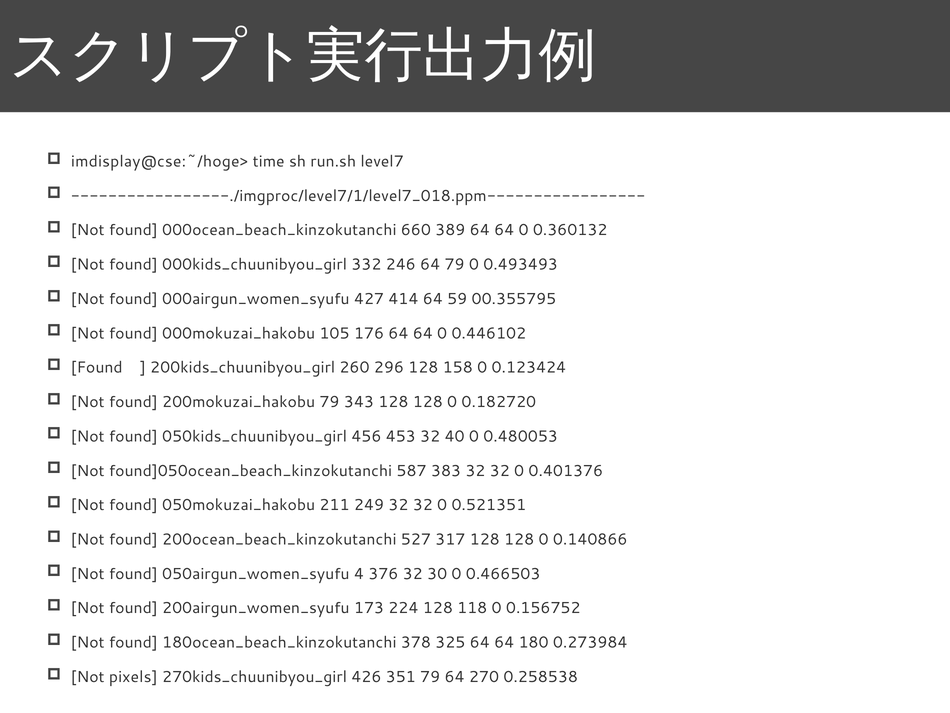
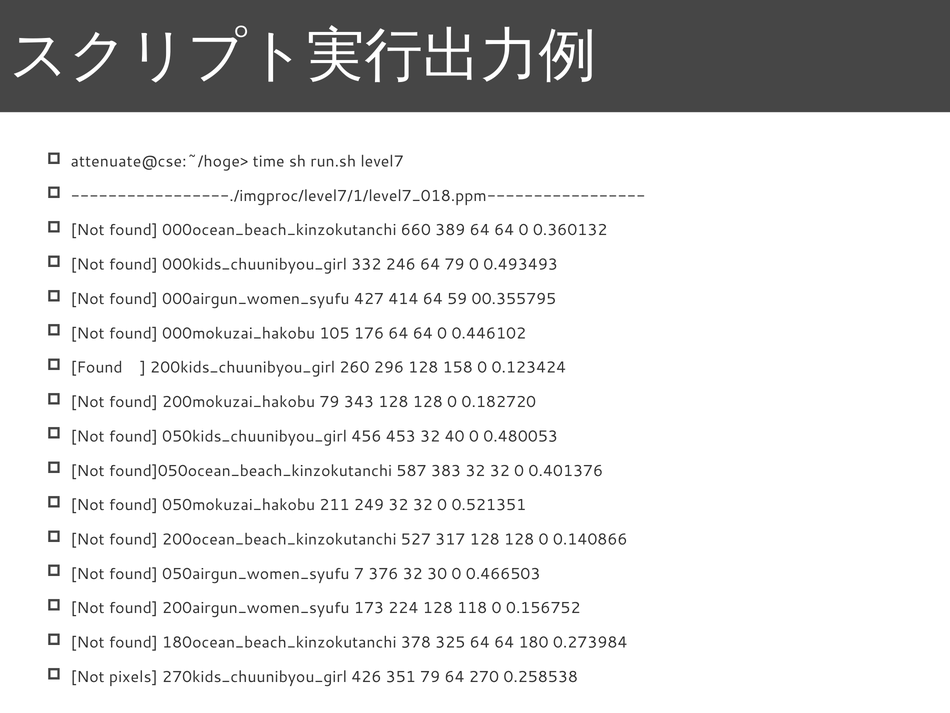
imdisplay@cse:~/hoge>: imdisplay@cse:~/hoge> -> attenuate@cse:~/hoge>
4: 4 -> 7
